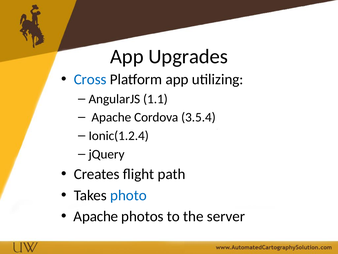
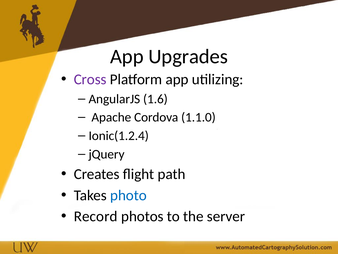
Cross colour: blue -> purple
1.1: 1.1 -> 1.6
3.5.4: 3.5.4 -> 1.1.0
Apache at (96, 216): Apache -> Record
